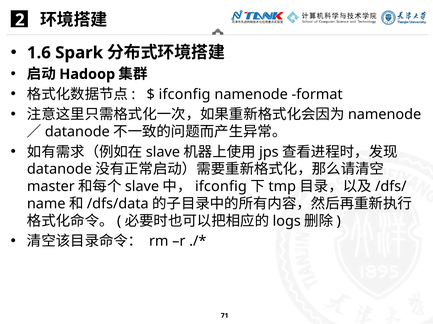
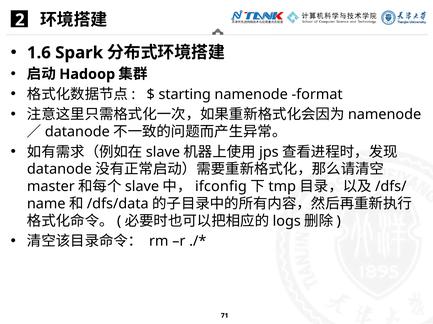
ifconfig at (185, 95): ifconfig -> starting
